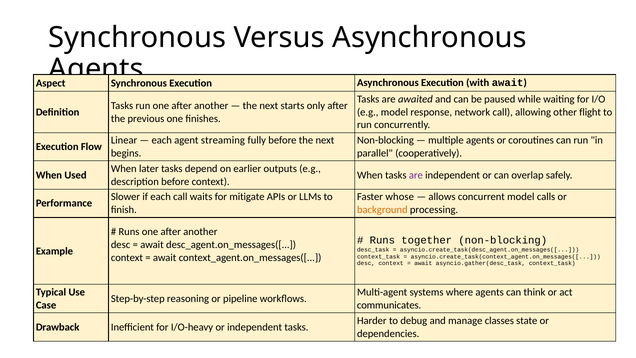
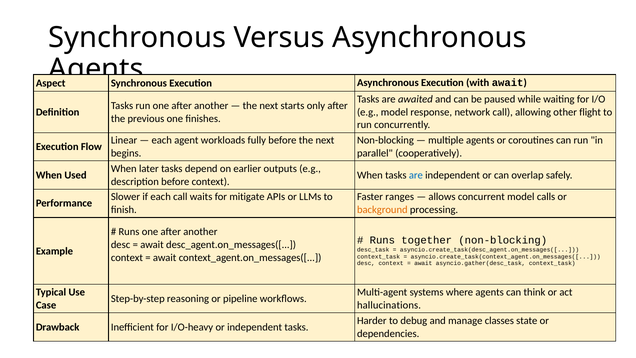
streaming: streaming -> workloads
are at (416, 175) colour: purple -> blue
whose: whose -> ranges
communicates: communicates -> hallucinations
